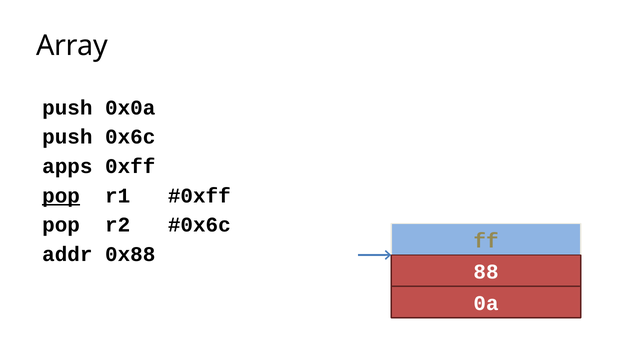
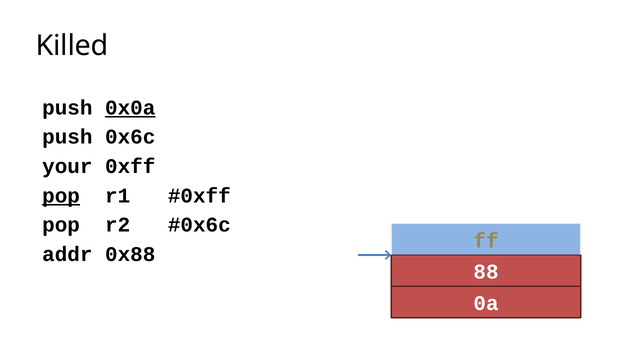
Array: Array -> Killed
0x0a underline: none -> present
apps: apps -> your
